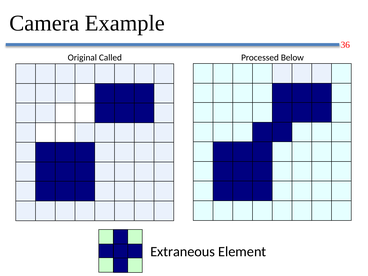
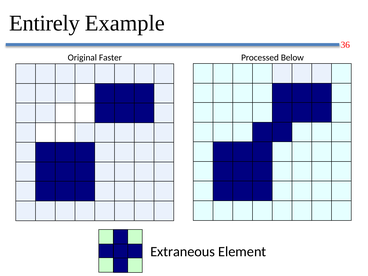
Camera: Camera -> Entirely
Called: Called -> Faster
